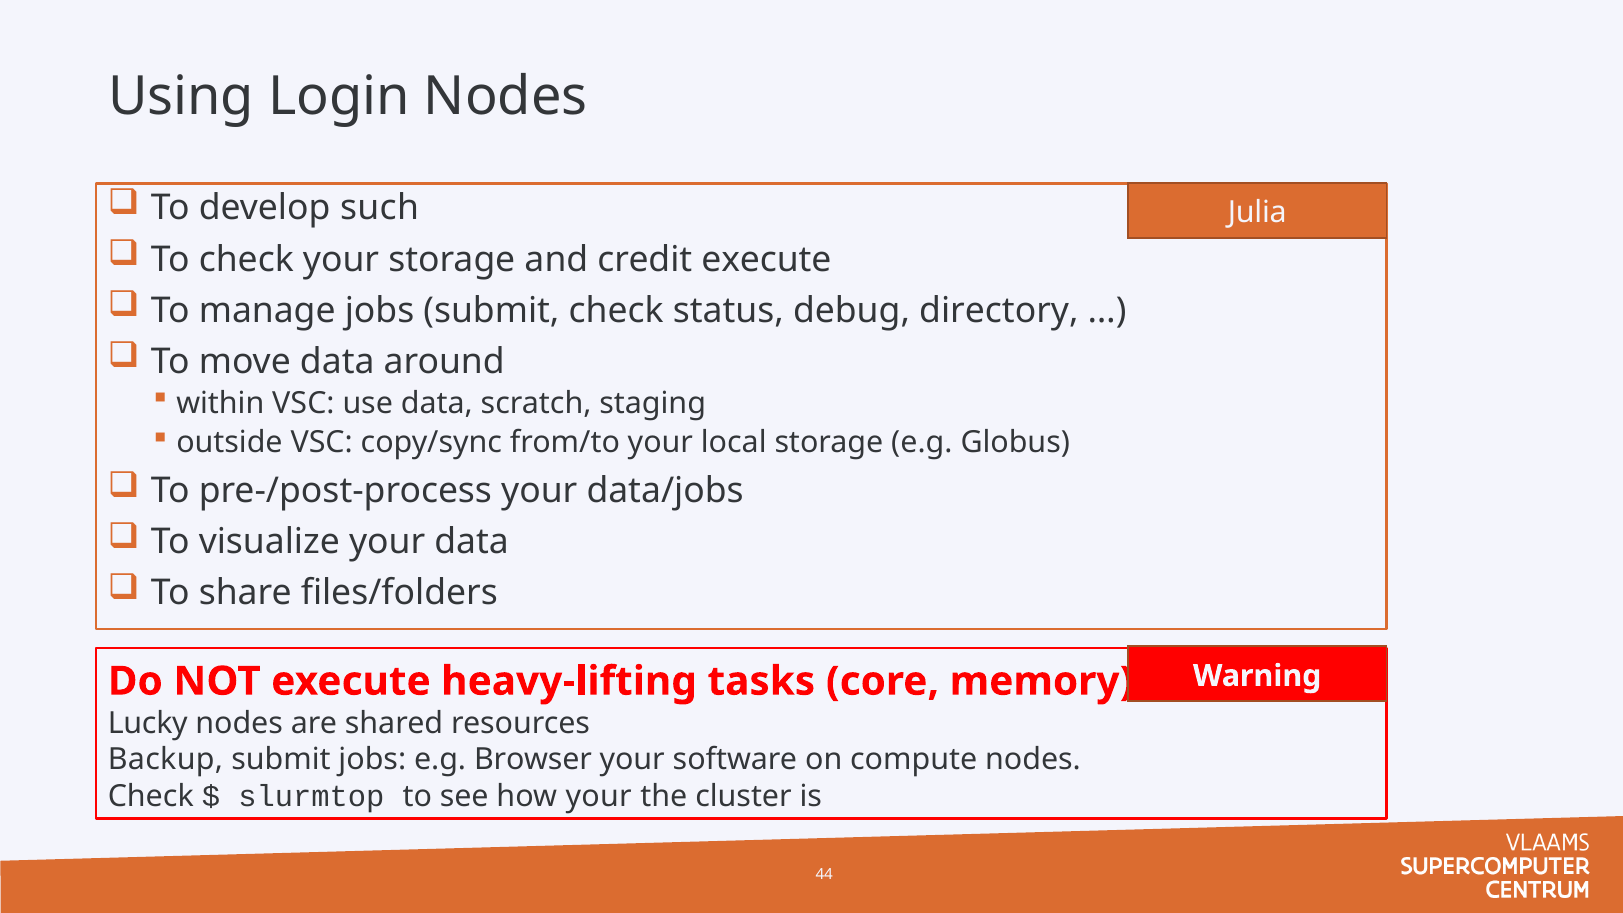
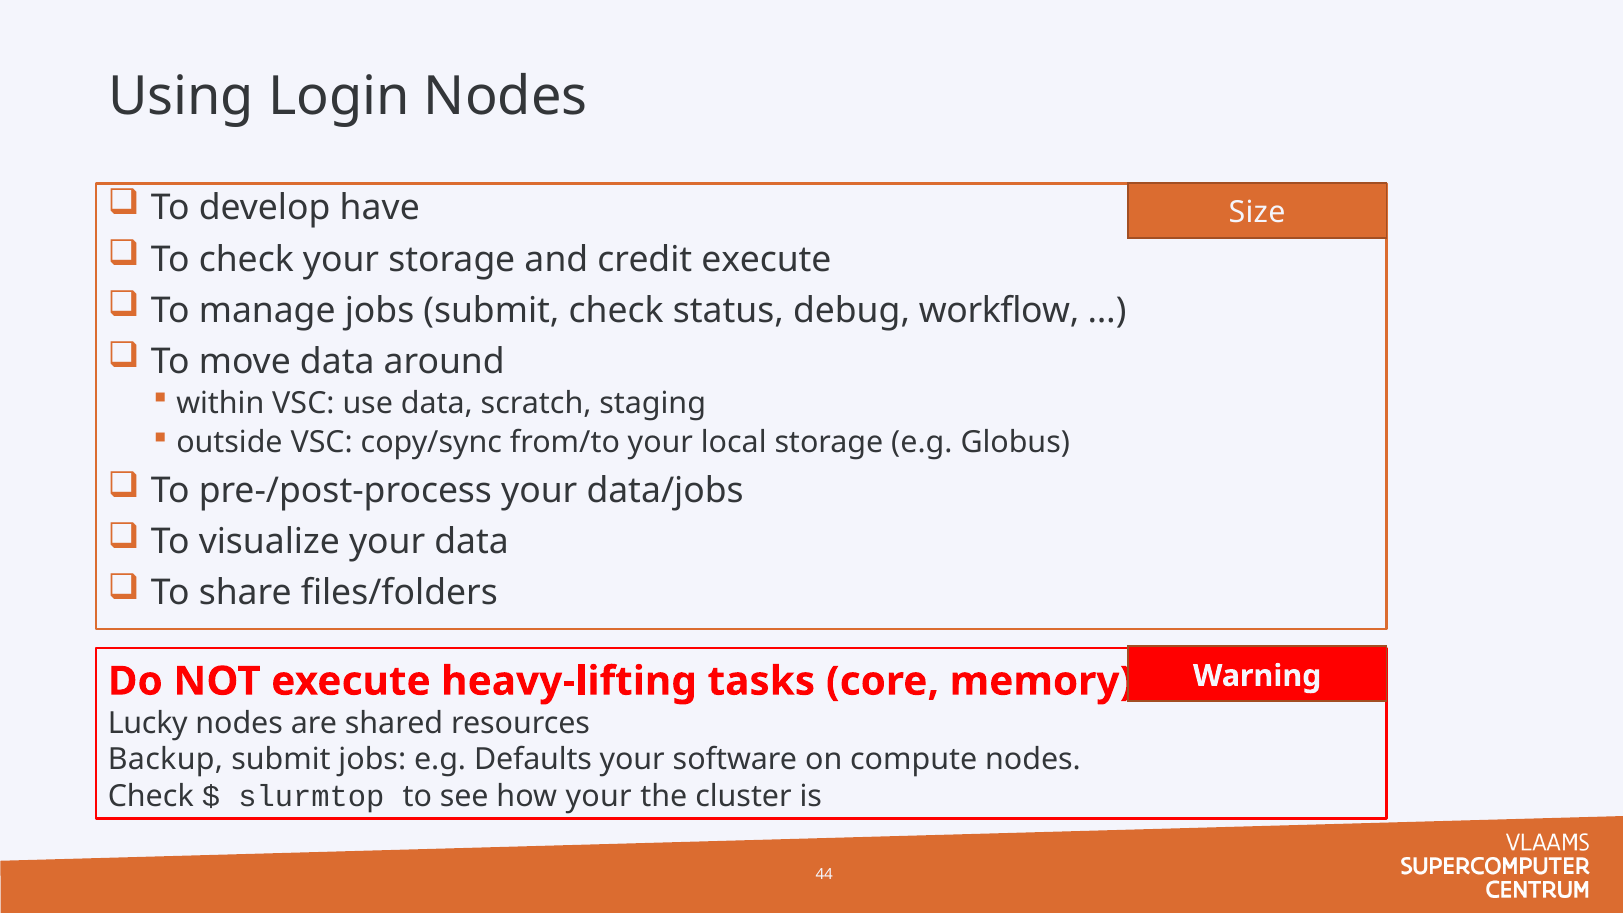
such: such -> have
Julia: Julia -> Size
directory: directory -> workflow
Browser: Browser -> Defaults
